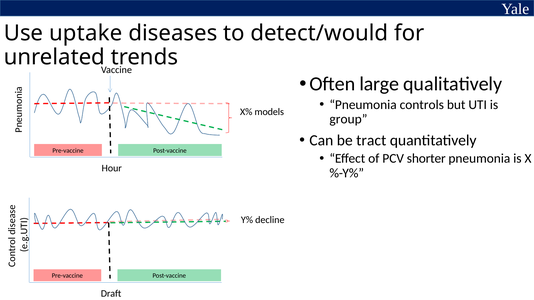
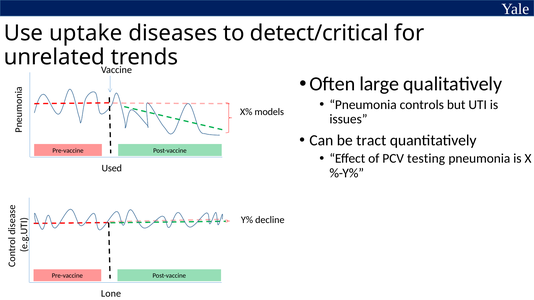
detect/would: detect/would -> detect/critical
group: group -> issues
shorter: shorter -> testing
Hour: Hour -> Used
Draft: Draft -> Lone
